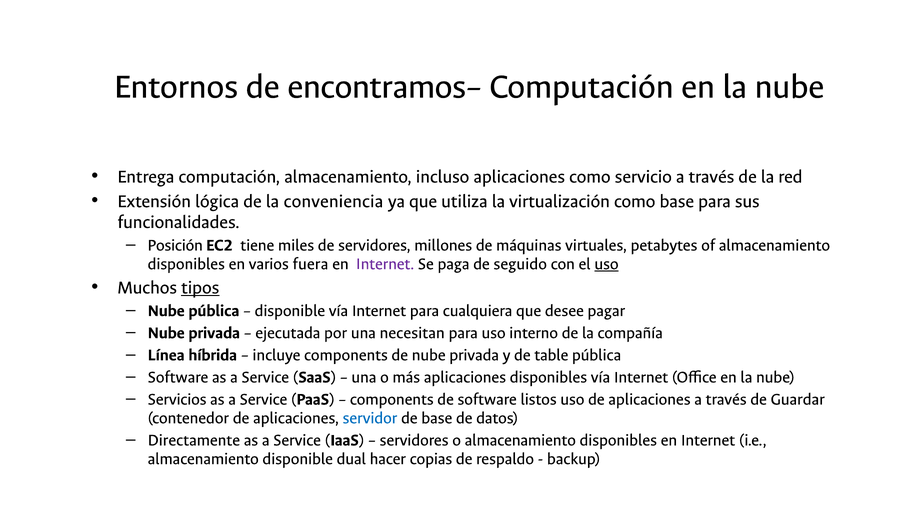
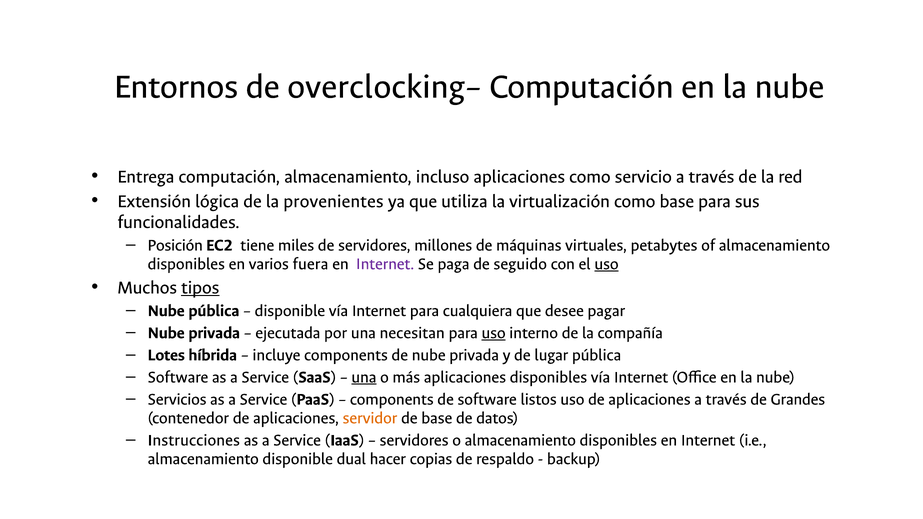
encontramos–: encontramos– -> overclocking–
conveniencia: conveniencia -> provenientes
uso at (494, 333) underline: none -> present
Línea: Línea -> Lotes
table: table -> lugar
una at (364, 377) underline: none -> present
Guardar: Guardar -> Grandes
servidor colour: blue -> orange
Directamente: Directamente -> Instrucciones
